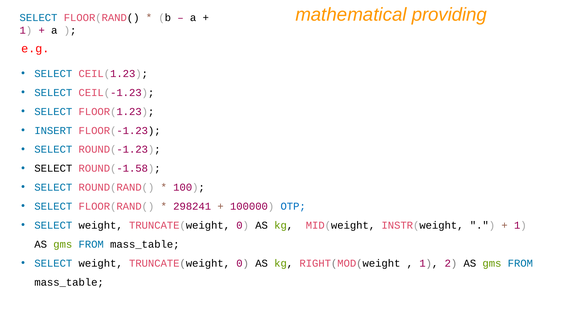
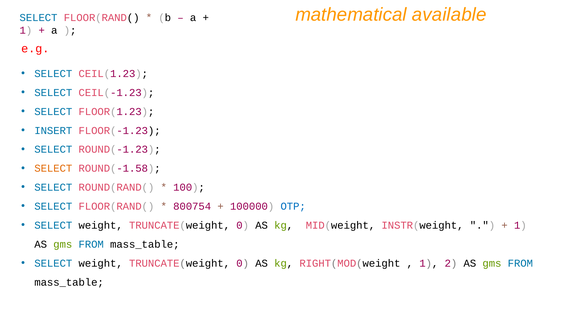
providing: providing -> available
SELECT at (53, 168) colour: black -> orange
298241: 298241 -> 800754
